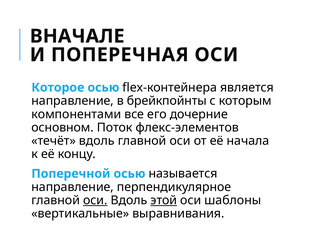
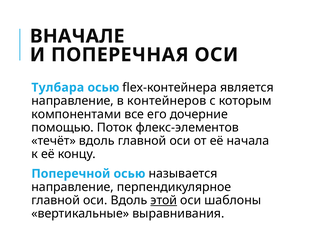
Которое: Которое -> Тулбара
брейкпойнты: брейкпойнты -> контейнеров
основном: основном -> помощью
оси at (95, 200) underline: present -> none
